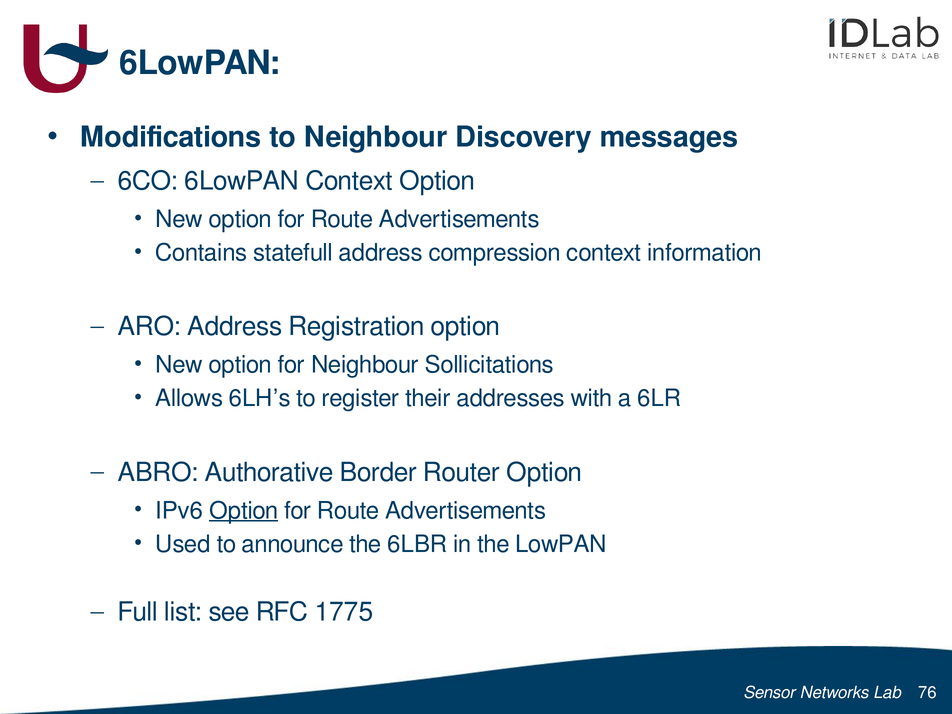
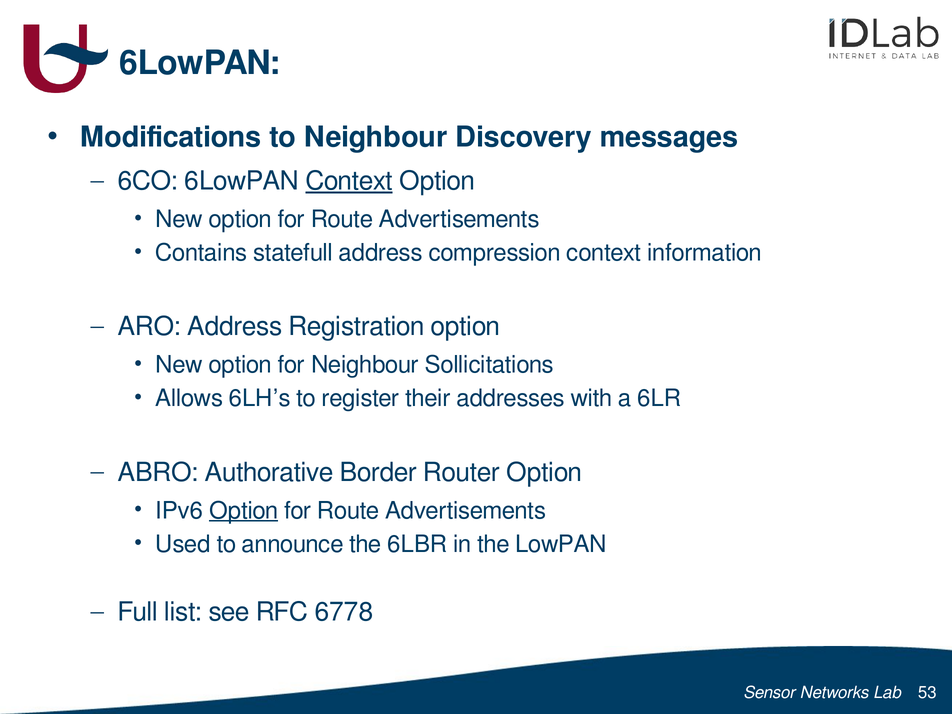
Context at (349, 181) underline: none -> present
1775: 1775 -> 6778
76: 76 -> 53
